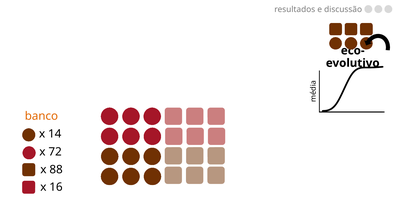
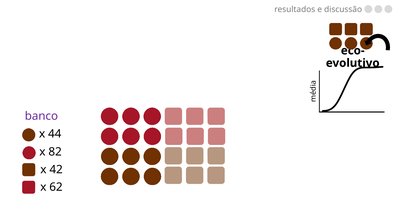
banco colour: orange -> purple
14: 14 -> 44
72: 72 -> 82
88: 88 -> 42
16: 16 -> 62
